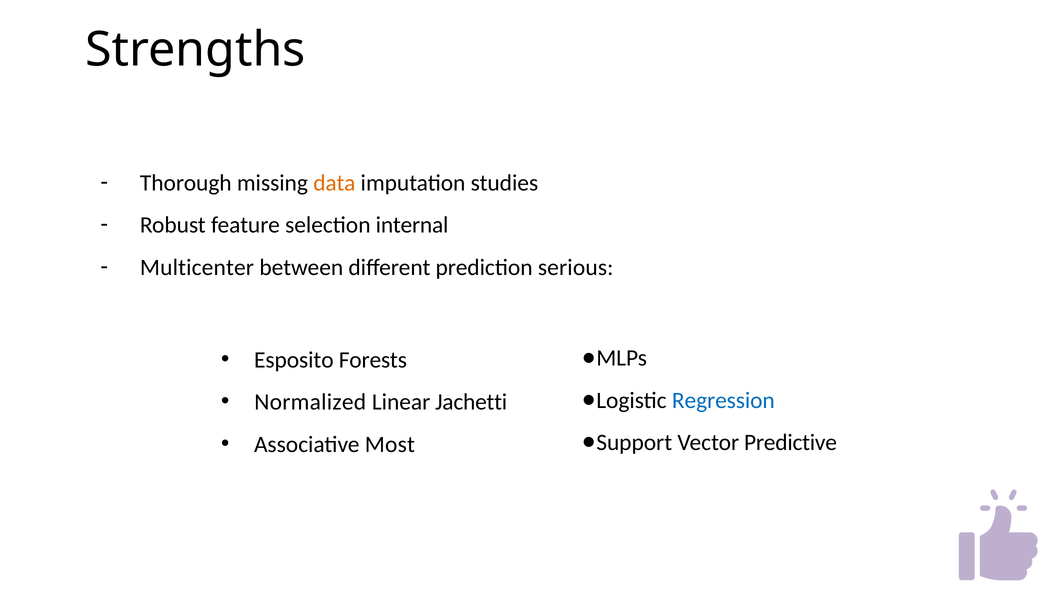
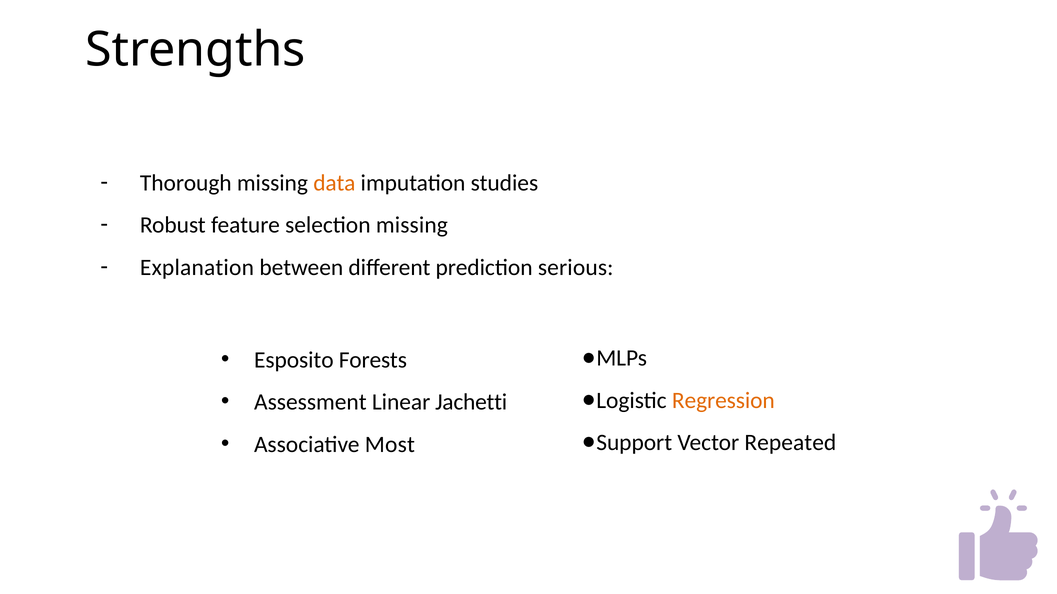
selection internal: internal -> missing
Multicenter: Multicenter -> Explanation
Regression colour: blue -> orange
Normalized: Normalized -> Assessment
Predictive: Predictive -> Repeated
